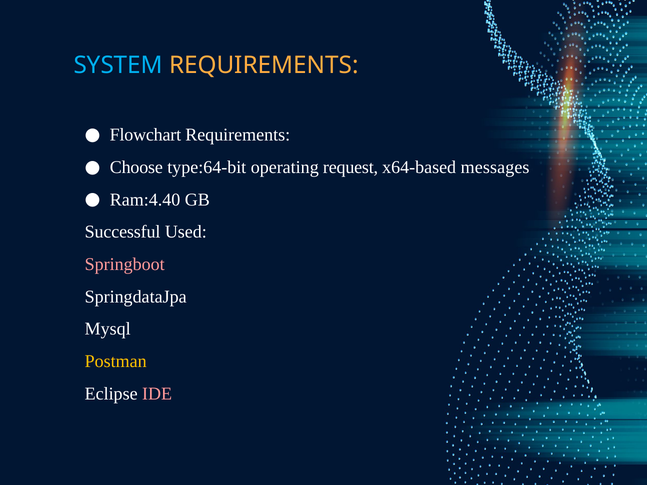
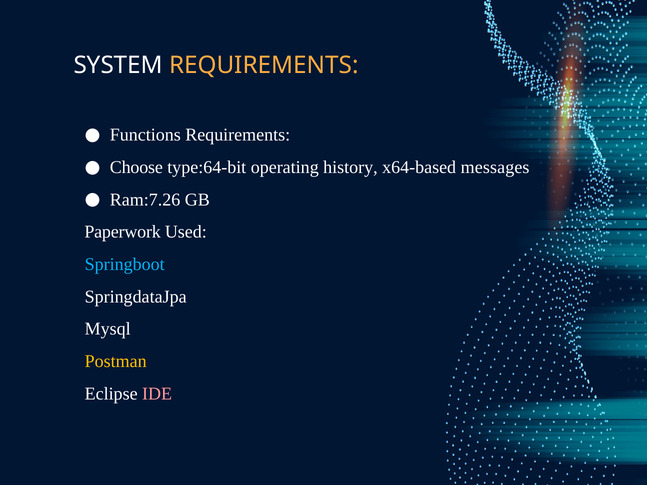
SYSTEM colour: light blue -> white
Flowchart: Flowchart -> Functions
request: request -> history
Ram:4.40: Ram:4.40 -> Ram:7.26
Successful: Successful -> Paperwork
Springboot colour: pink -> light blue
